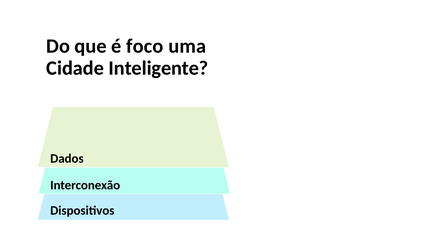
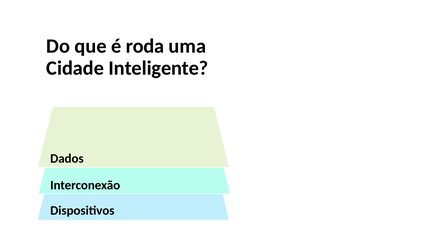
foco: foco -> roda
